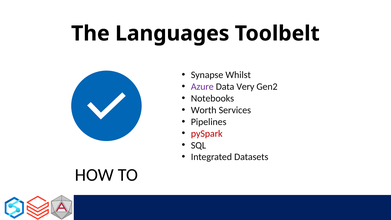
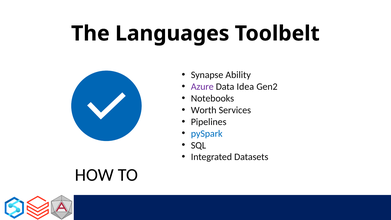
Whilst: Whilst -> Ability
Very: Very -> Idea
pySpark colour: red -> blue
